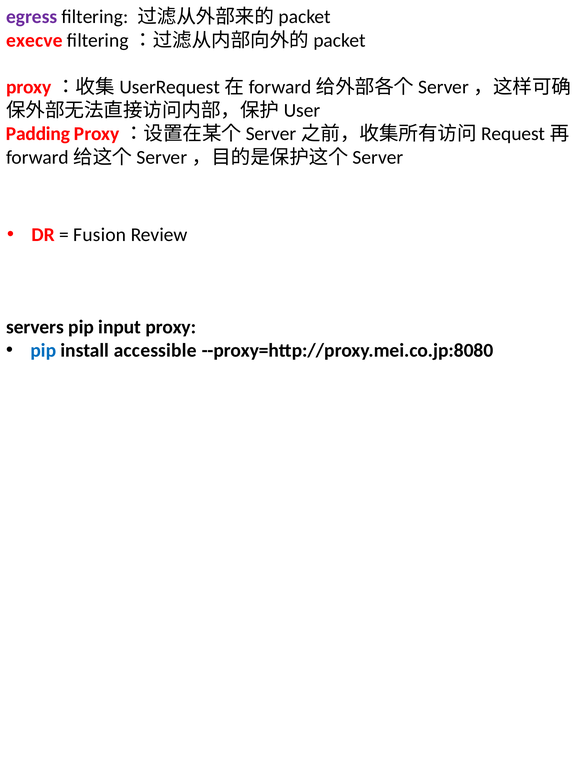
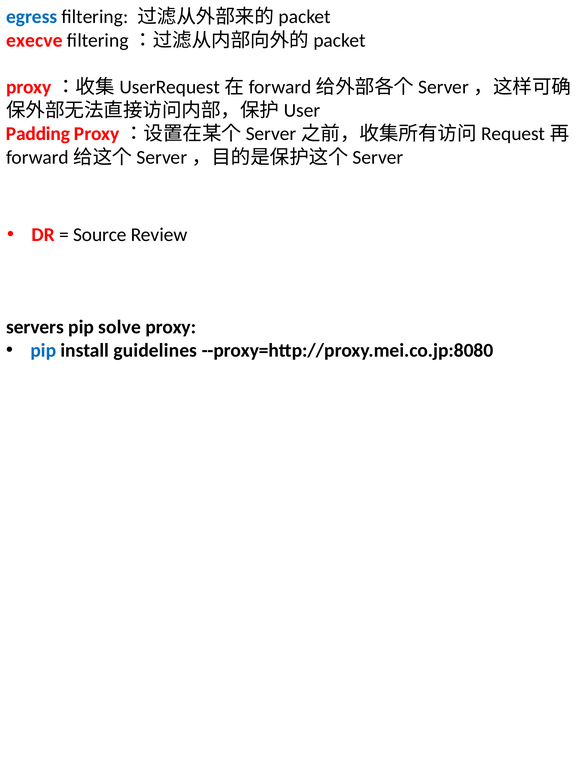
egress colour: purple -> blue
Fusion: Fusion -> Source
input: input -> solve
accessible: accessible -> guidelines
